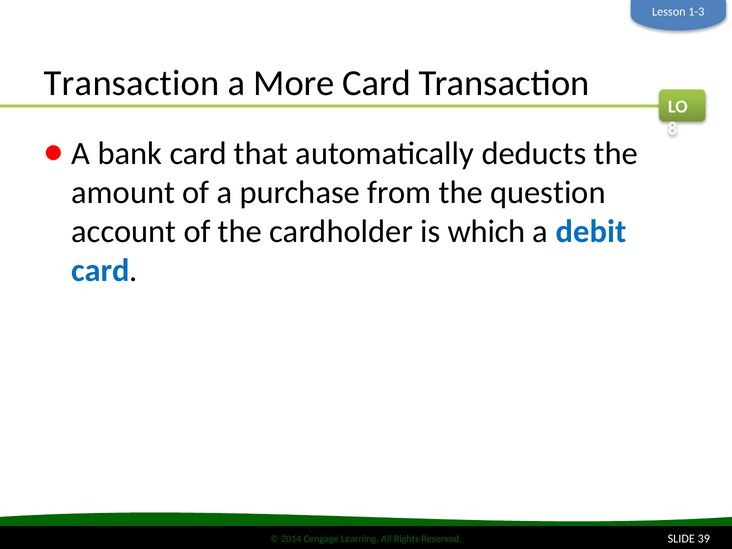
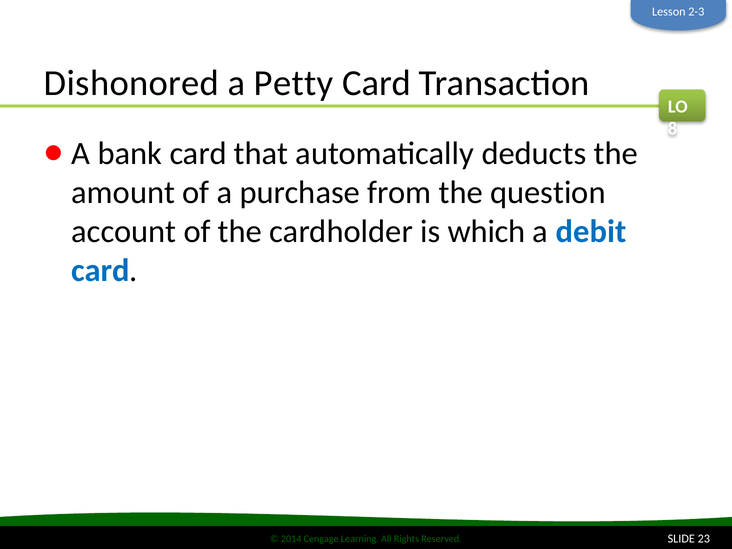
1-3: 1-3 -> 2-3
Transaction at (132, 83): Transaction -> Dishonored
More: More -> Petty
39: 39 -> 23
